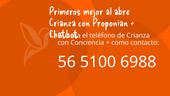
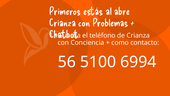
mejor: mejor -> estás
Proponían: Proponían -> Problemas
6988: 6988 -> 6994
